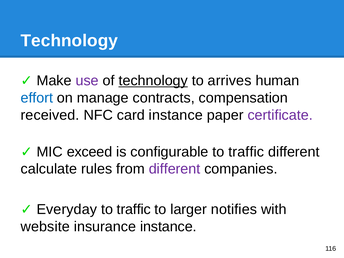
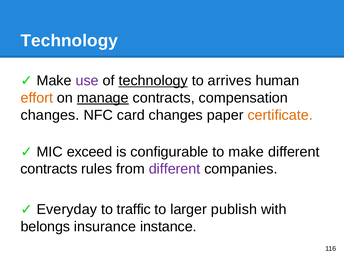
effort colour: blue -> orange
manage underline: none -> present
received at (50, 115): received -> changes
card instance: instance -> changes
certificate colour: purple -> orange
configurable to traffic: traffic -> make
calculate at (49, 169): calculate -> contracts
notifies: notifies -> publish
website: website -> belongs
